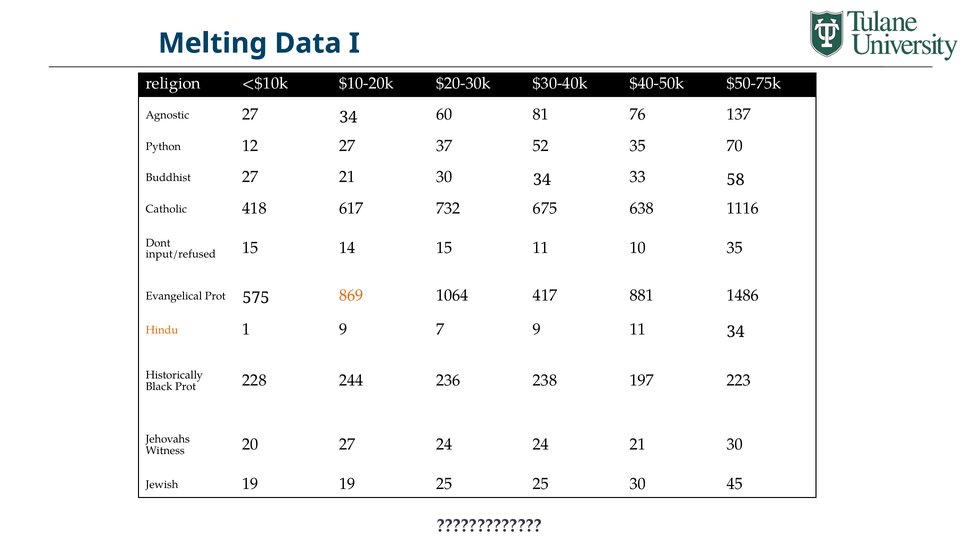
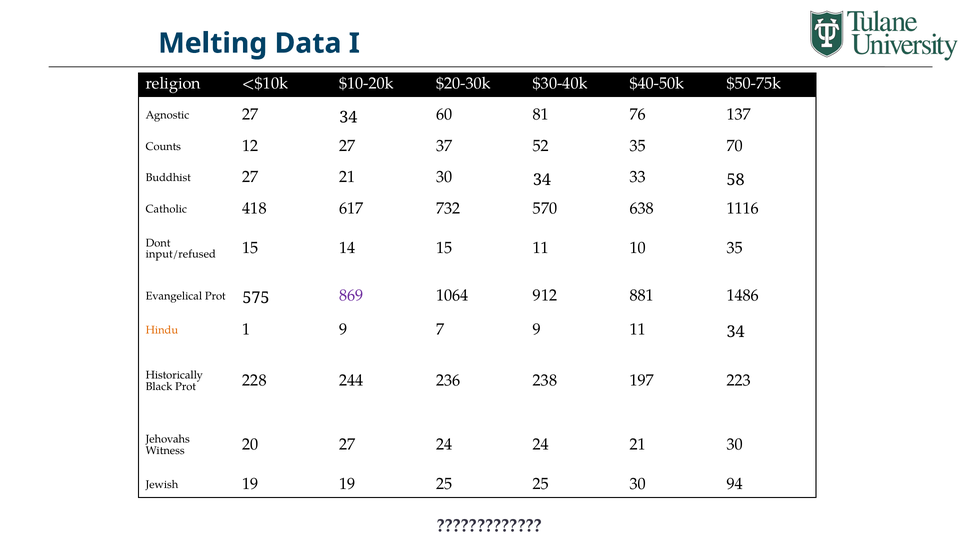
Python: Python -> Counts
675: 675 -> 570
869 colour: orange -> purple
417: 417 -> 912
45: 45 -> 94
